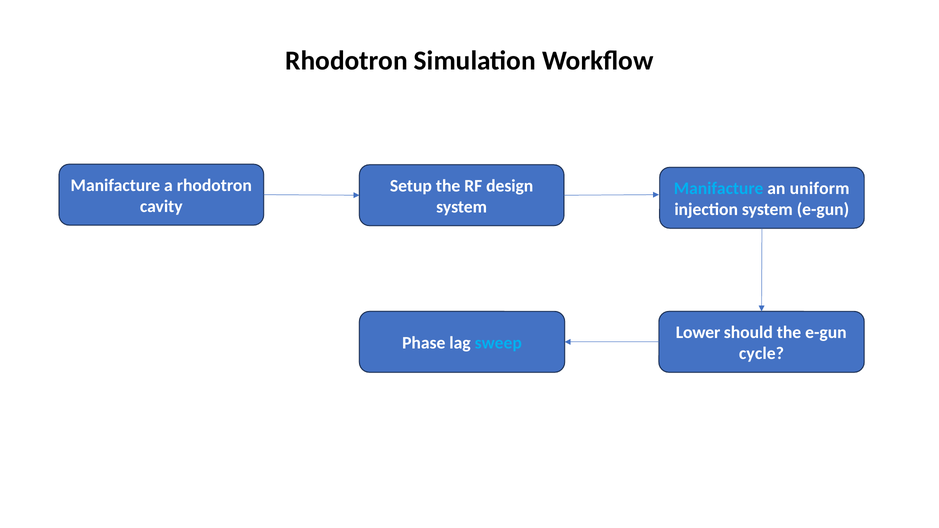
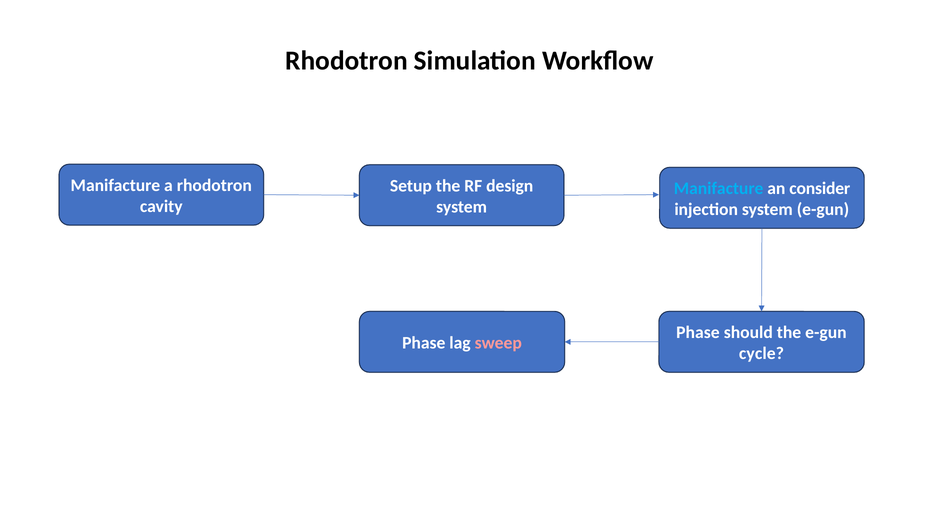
uniform: uniform -> consider
Lower at (698, 333): Lower -> Phase
sweep colour: light blue -> pink
